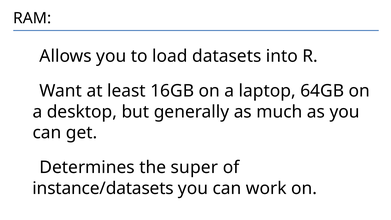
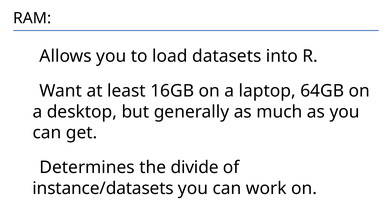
super: super -> divide
